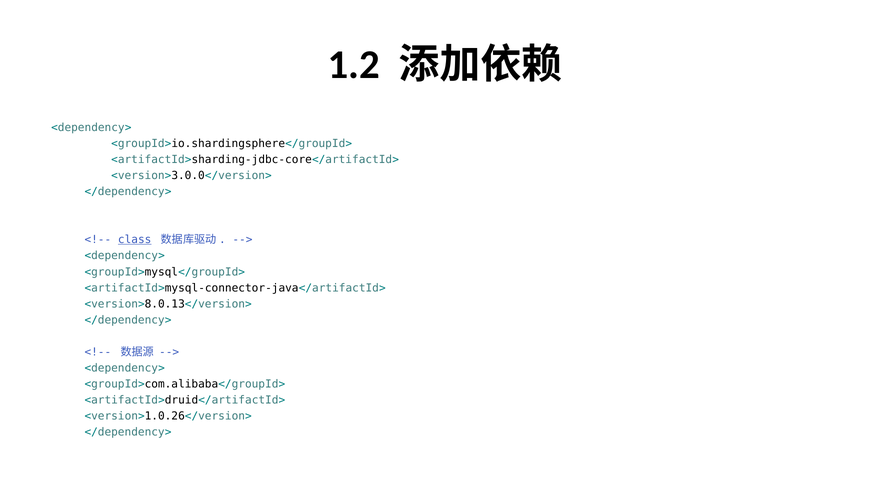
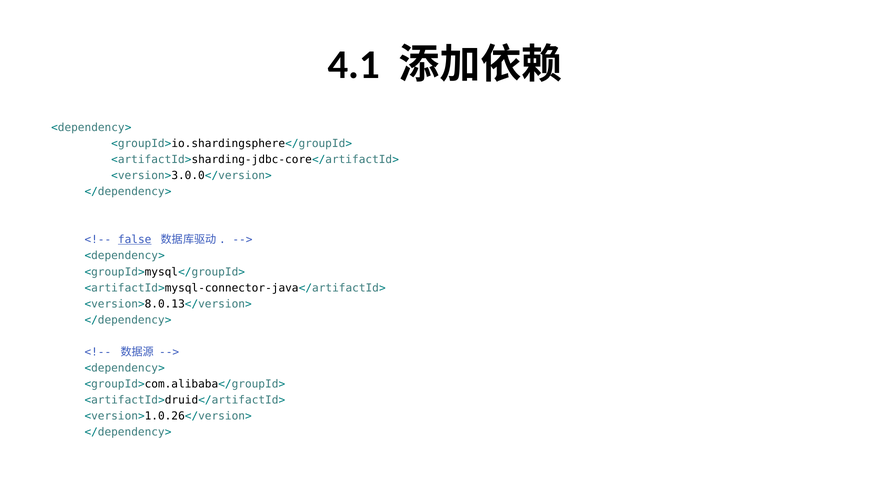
1.2: 1.2 -> 4.1
class: class -> false
